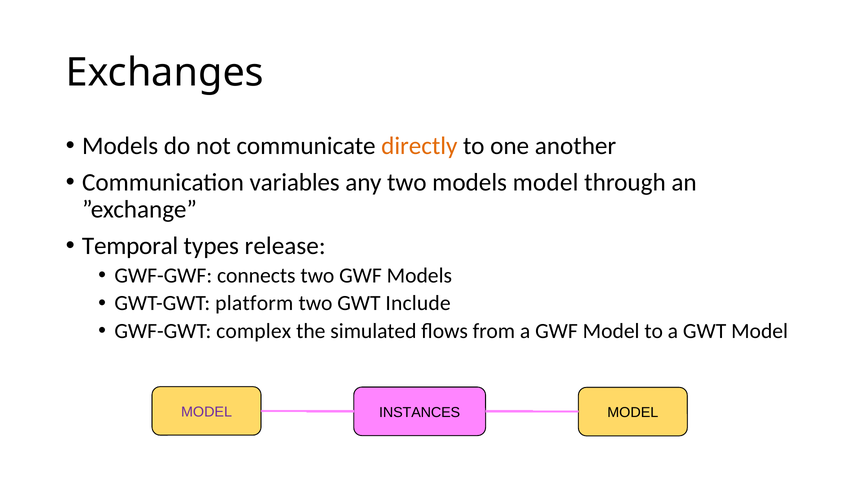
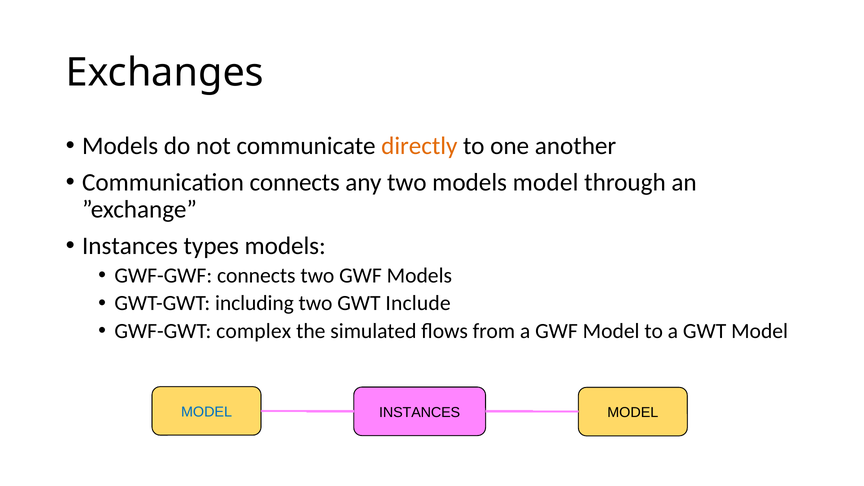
Communication variables: variables -> connects
Temporal at (130, 246): Temporal -> Instances
types release: release -> models
platform: platform -> including
MODEL at (207, 412) colour: purple -> blue
